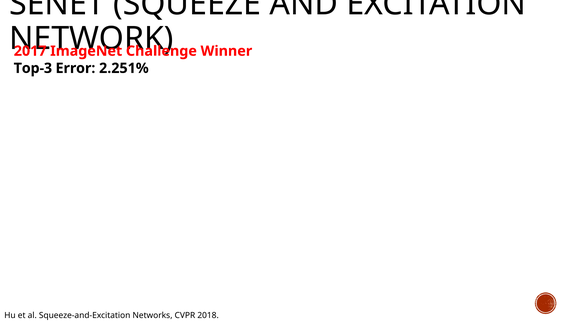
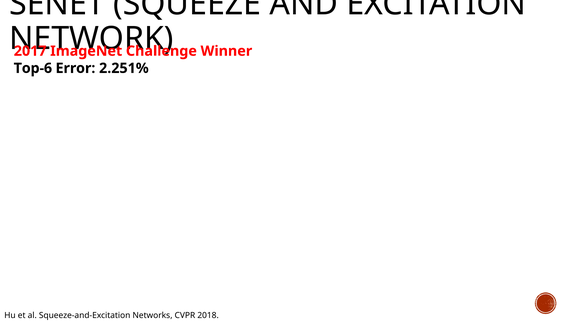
Top-3: Top-3 -> Top-6
